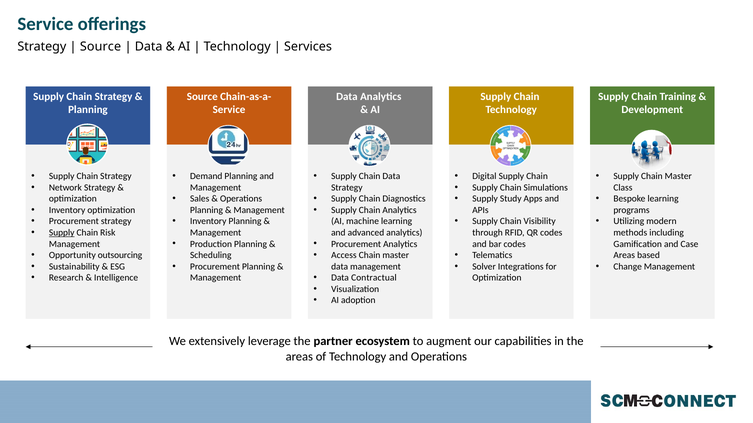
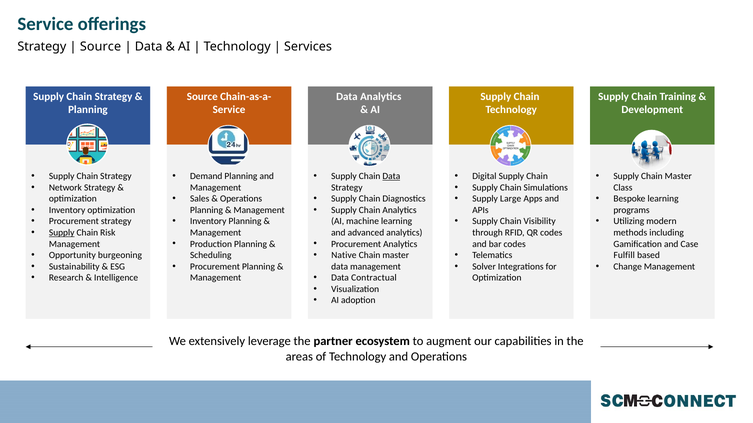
Data at (391, 176) underline: none -> present
Study: Study -> Large
outsourcing: outsourcing -> burgeoning
Access: Access -> Native
Areas at (624, 256): Areas -> Fulfill
